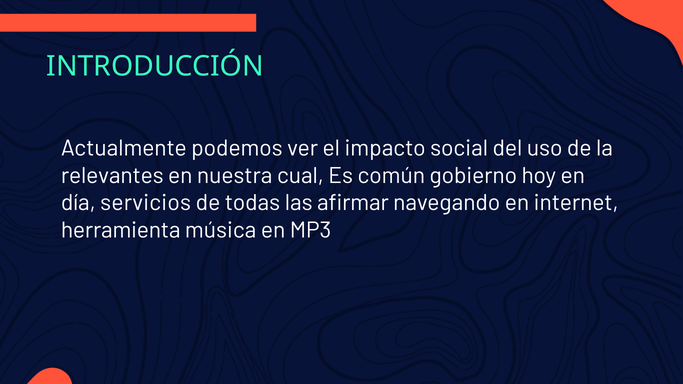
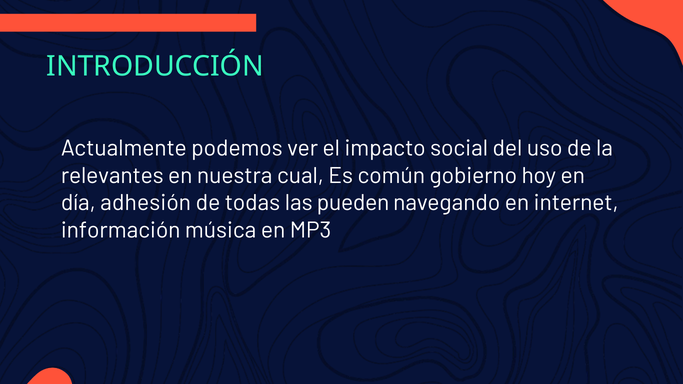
servicios: servicios -> adhesión
afirmar: afirmar -> pueden
herramienta: herramienta -> información
